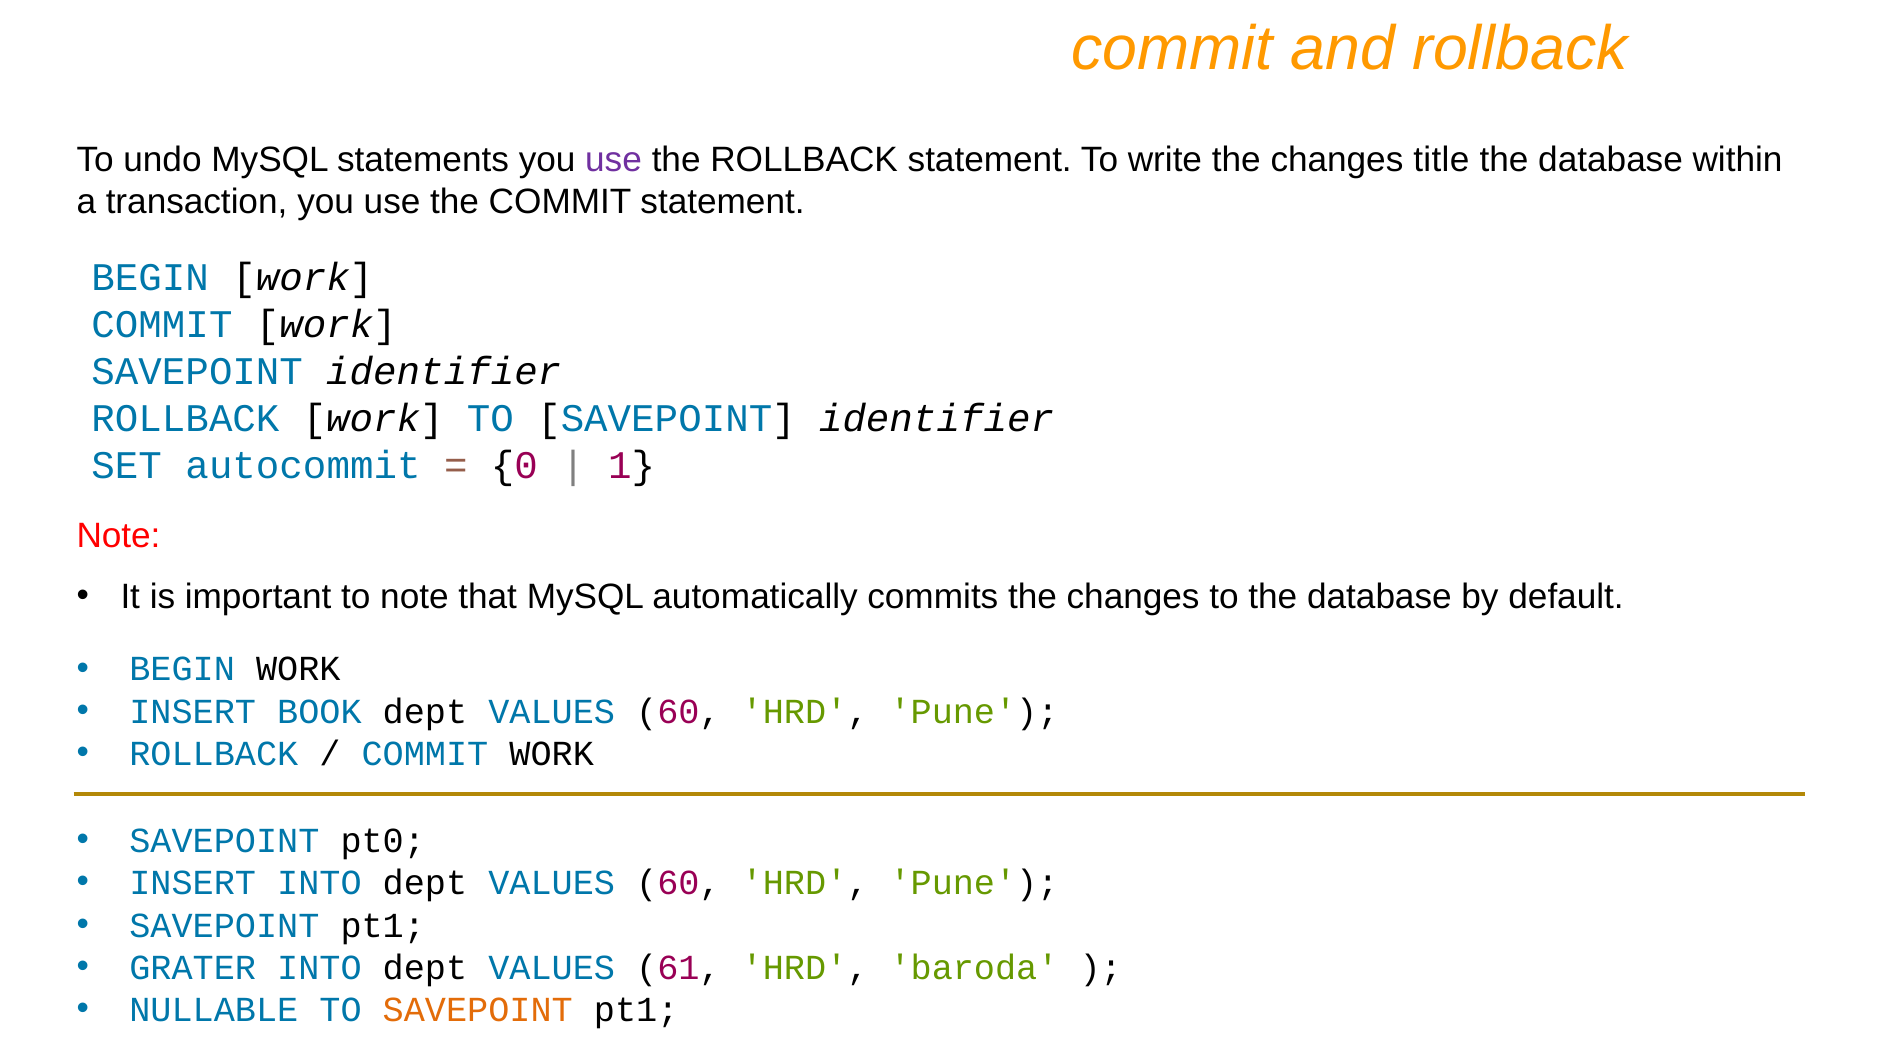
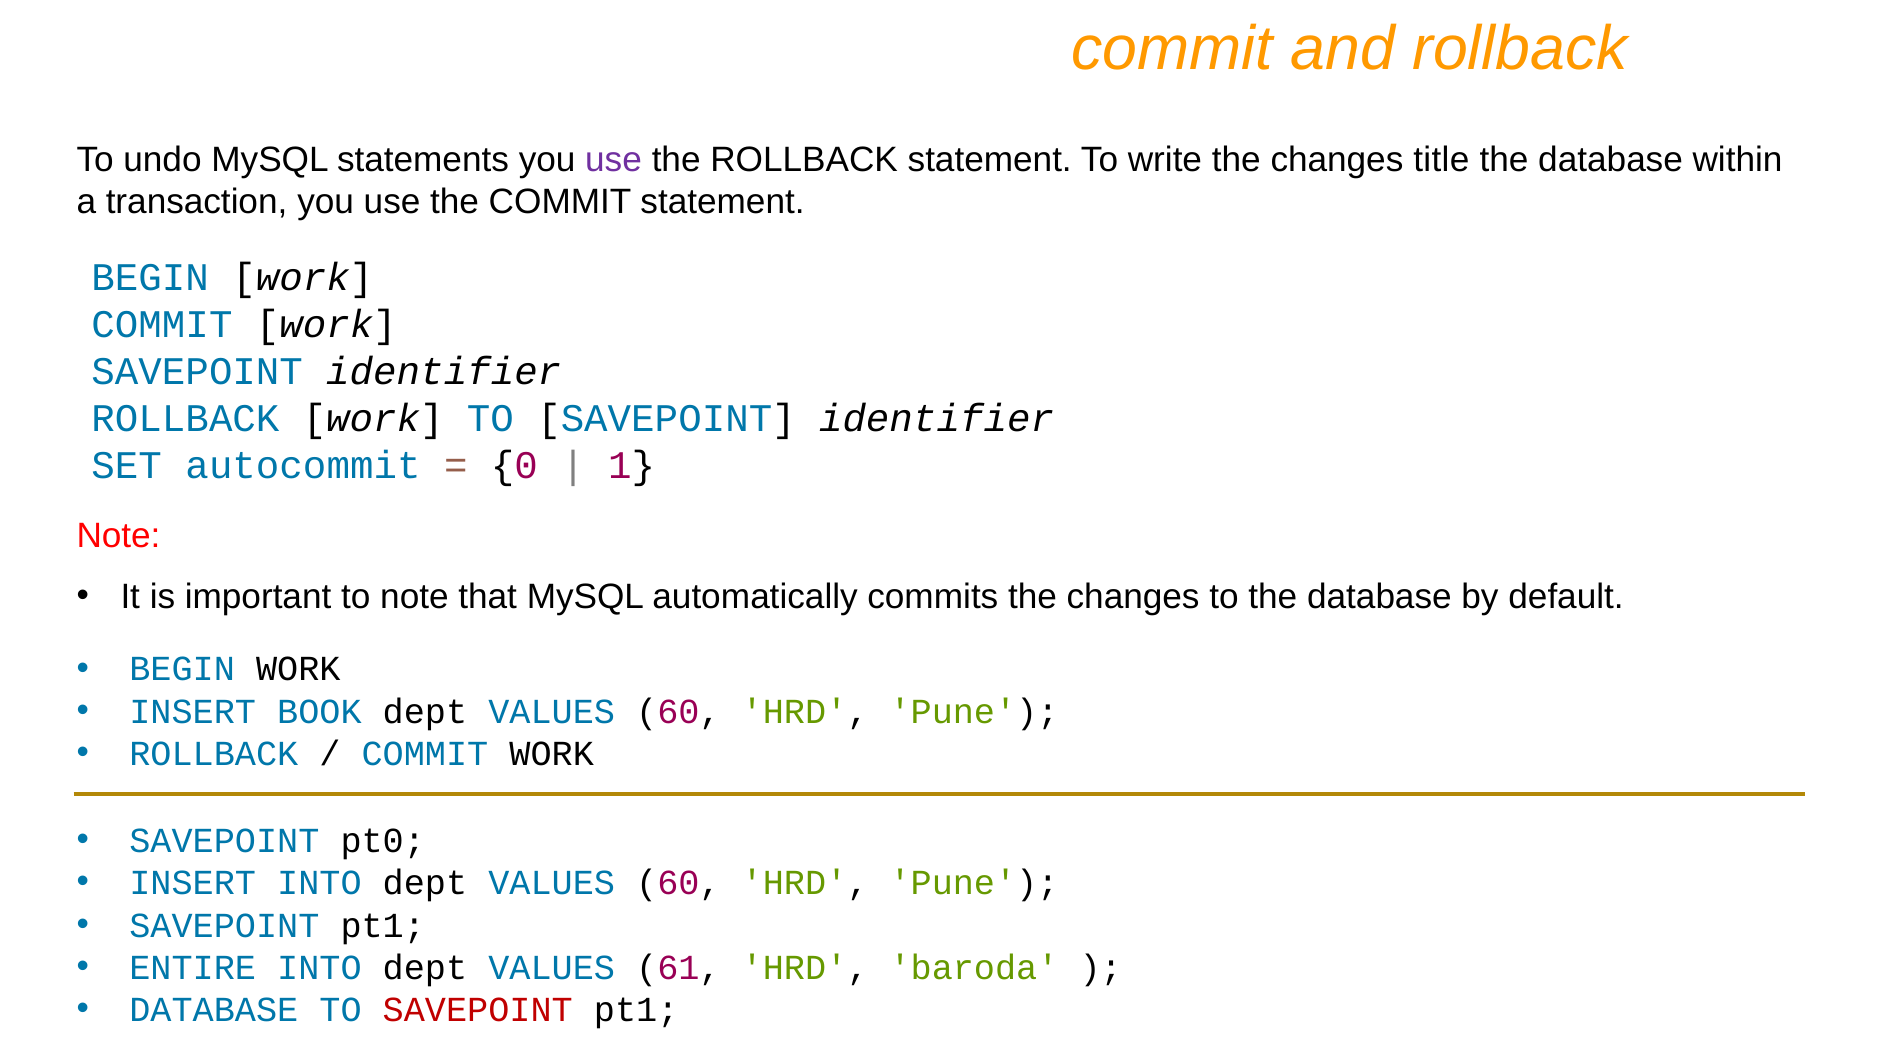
GRATER: GRATER -> ENTIRE
NULLABLE at (214, 1010): NULLABLE -> DATABASE
SAVEPOINT at (478, 1010) colour: orange -> red
